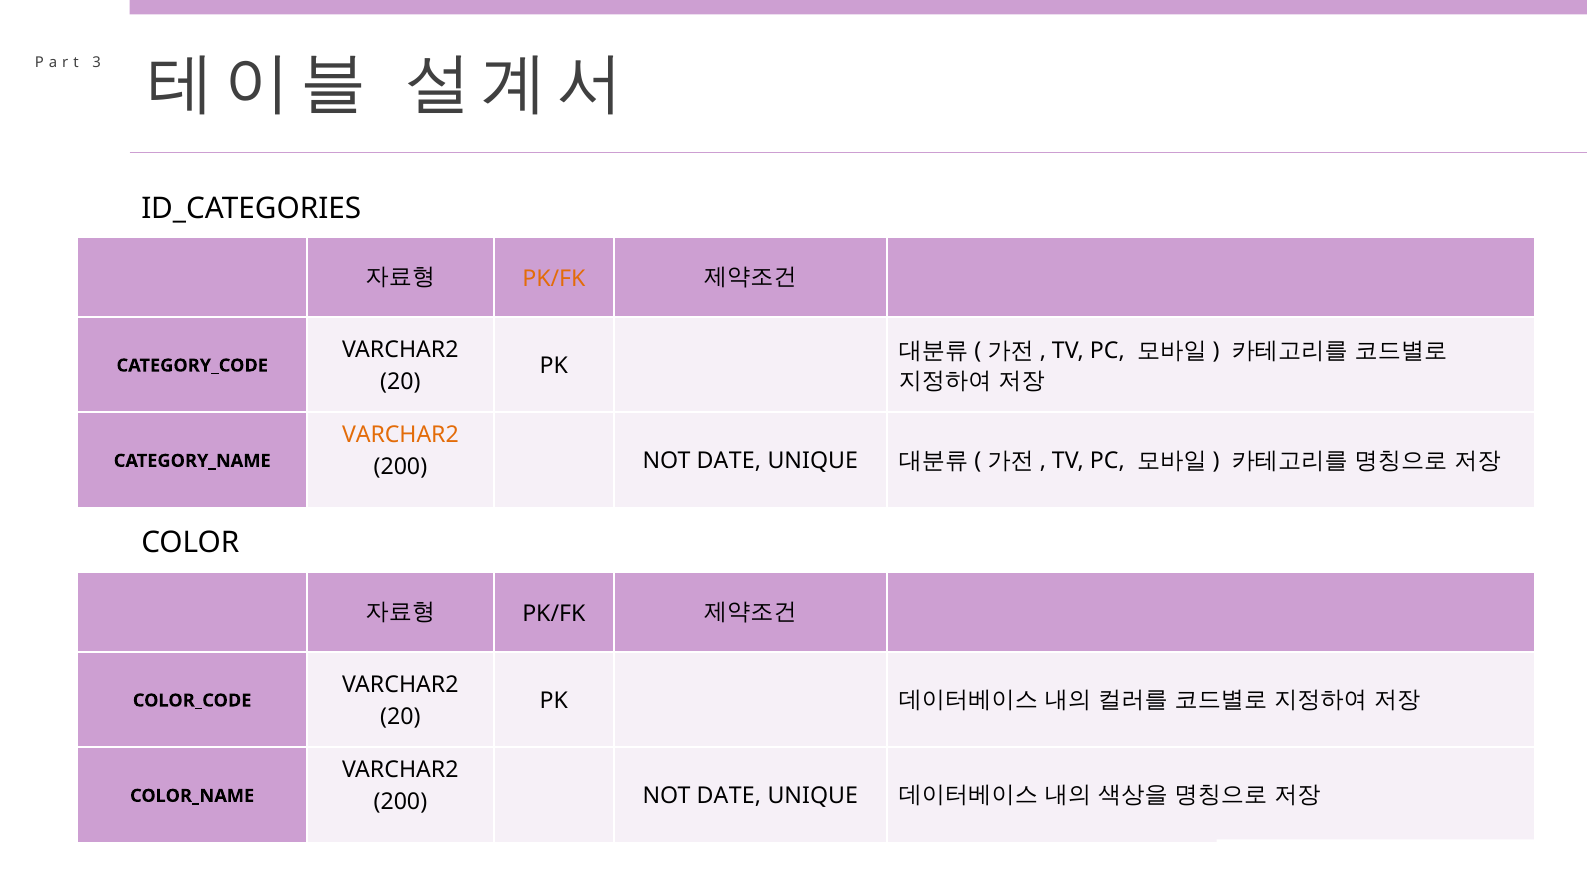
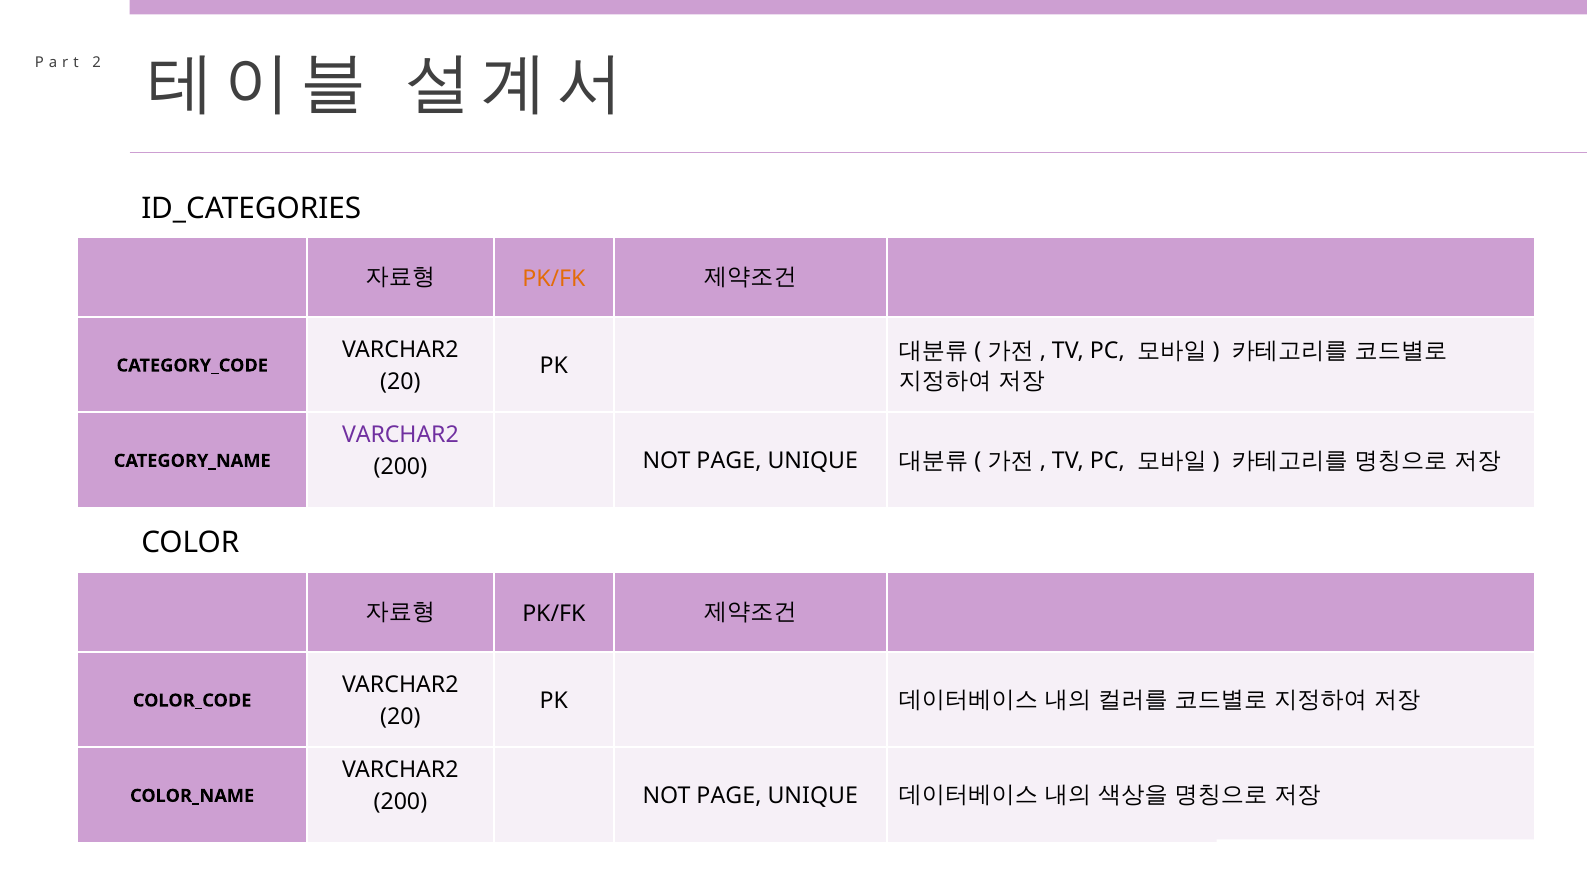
3: 3 -> 2
VARCHAR2 at (400, 435) colour: orange -> purple
DATE at (729, 461): DATE -> PAGE
DATE at (729, 796): DATE -> PAGE
